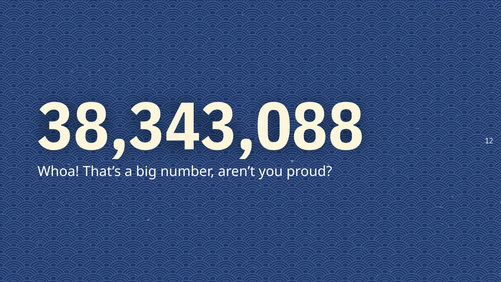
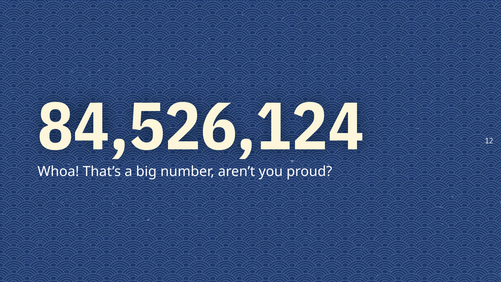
38,343,088: 38,343,088 -> 84,526,124
